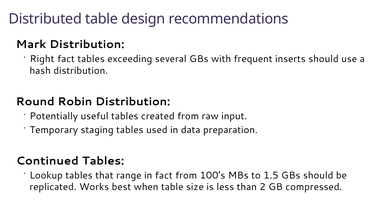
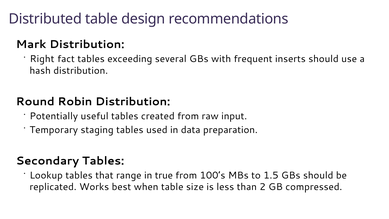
Continued: Continued -> Secondary
in fact: fact -> true
